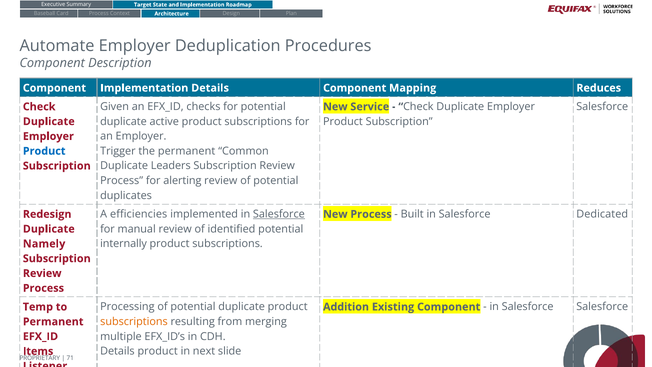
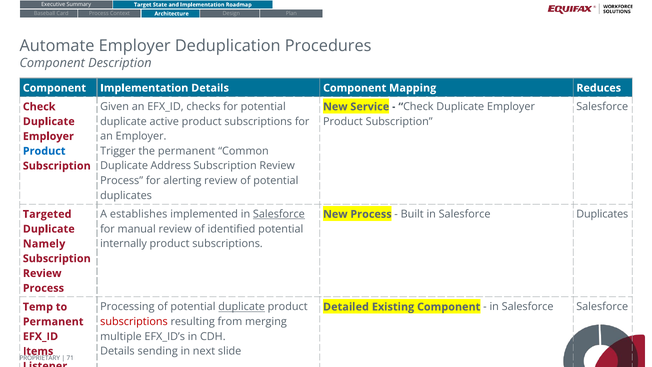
Leaders: Leaders -> Address
Redesign: Redesign -> Targeted
Salesforce Dedicated: Dedicated -> Duplicates
efficiencies: efficiencies -> establishes
Addition: Addition -> Detailed
duplicate at (242, 307) underline: none -> present
subscriptions at (134, 321) colour: orange -> red
Details product: product -> sending
